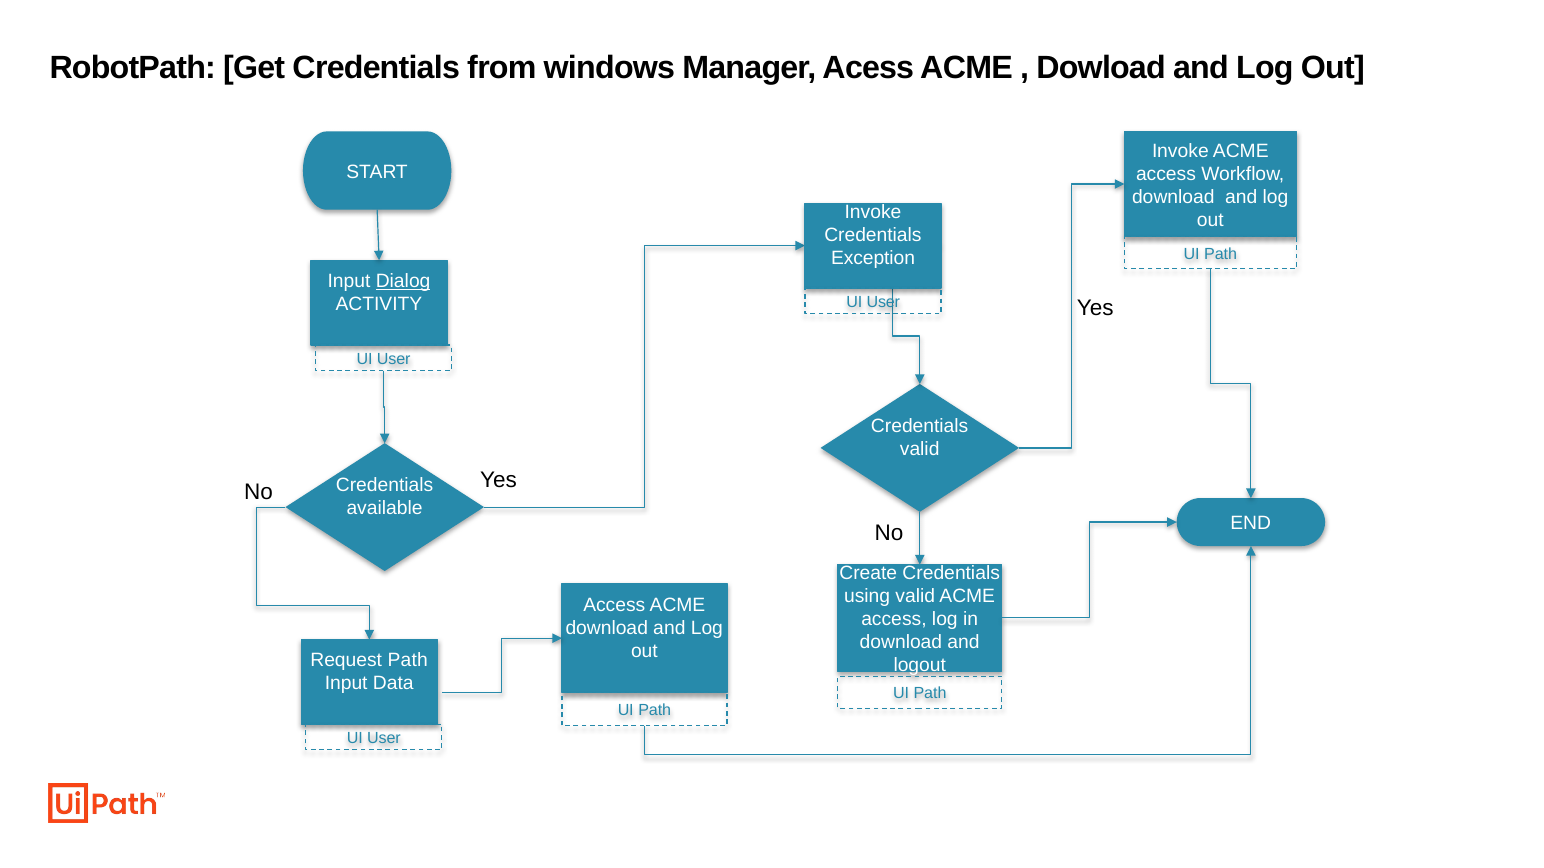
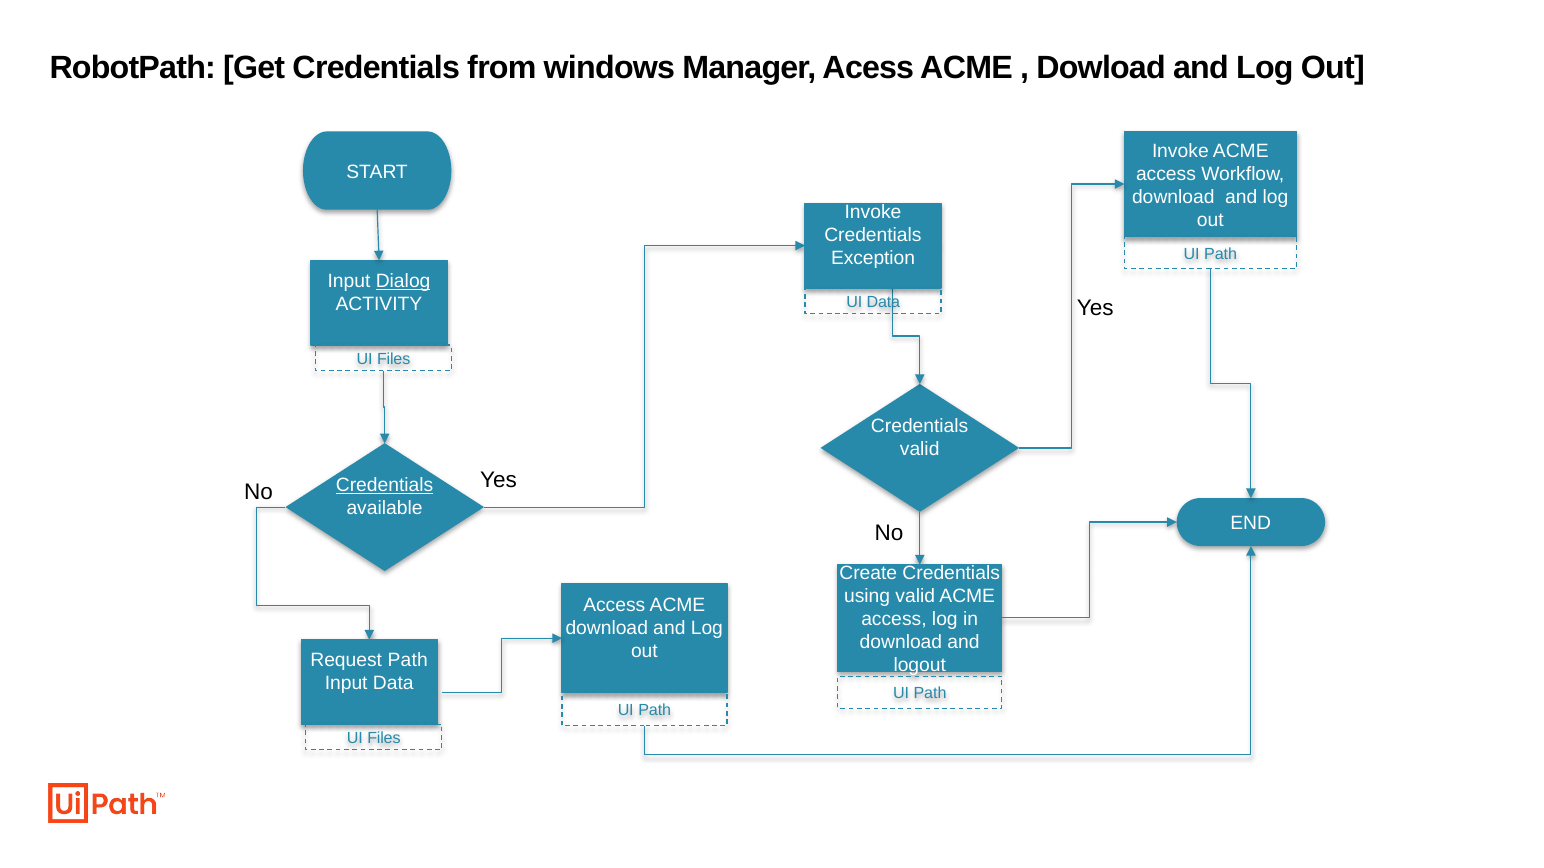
User at (883, 302): User -> Data
User at (394, 359): User -> Files
Credentials at (385, 486) underline: none -> present
User at (384, 739): User -> Files
